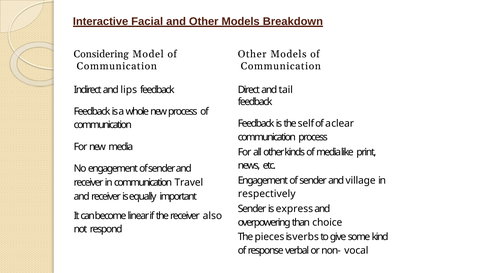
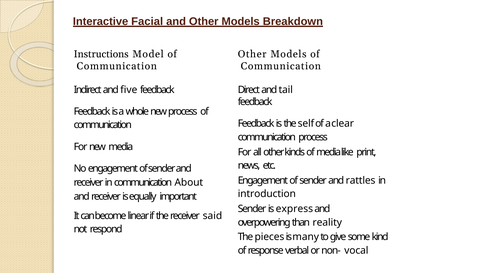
Considering: Considering -> Instructions
lips: lips -> five
village: village -> rattles
Travel: Travel -> About
respectively: respectively -> introduction
also: also -> said
choice: choice -> reality
verbs: verbs -> many
